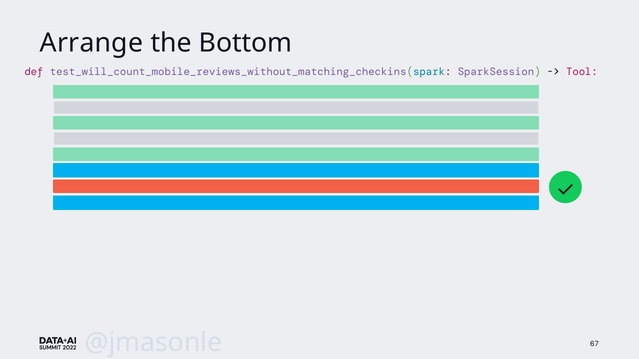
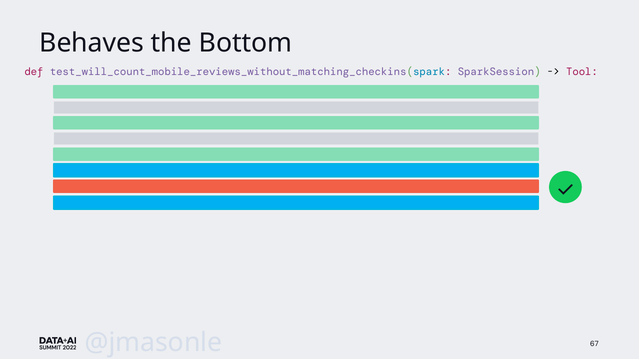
Arrange: Arrange -> Behaves
